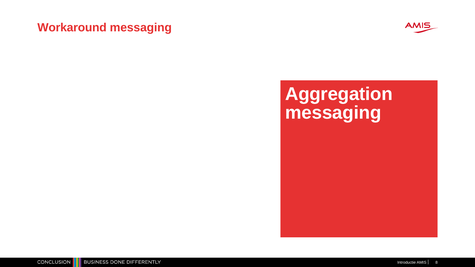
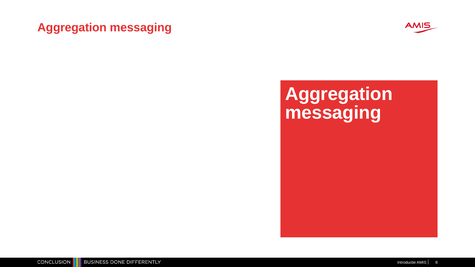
Workaround at (72, 28): Workaround -> Aggregation
